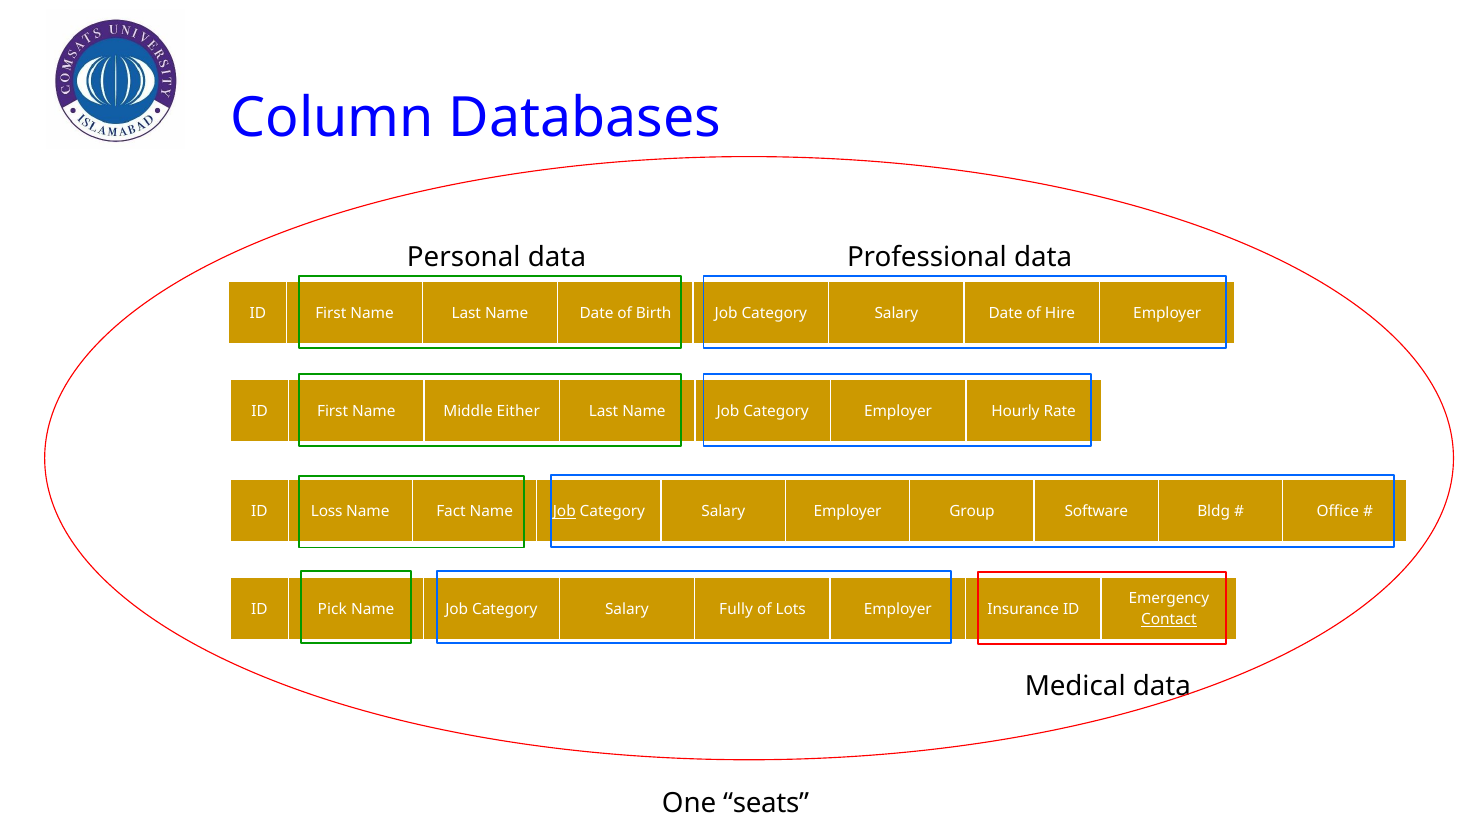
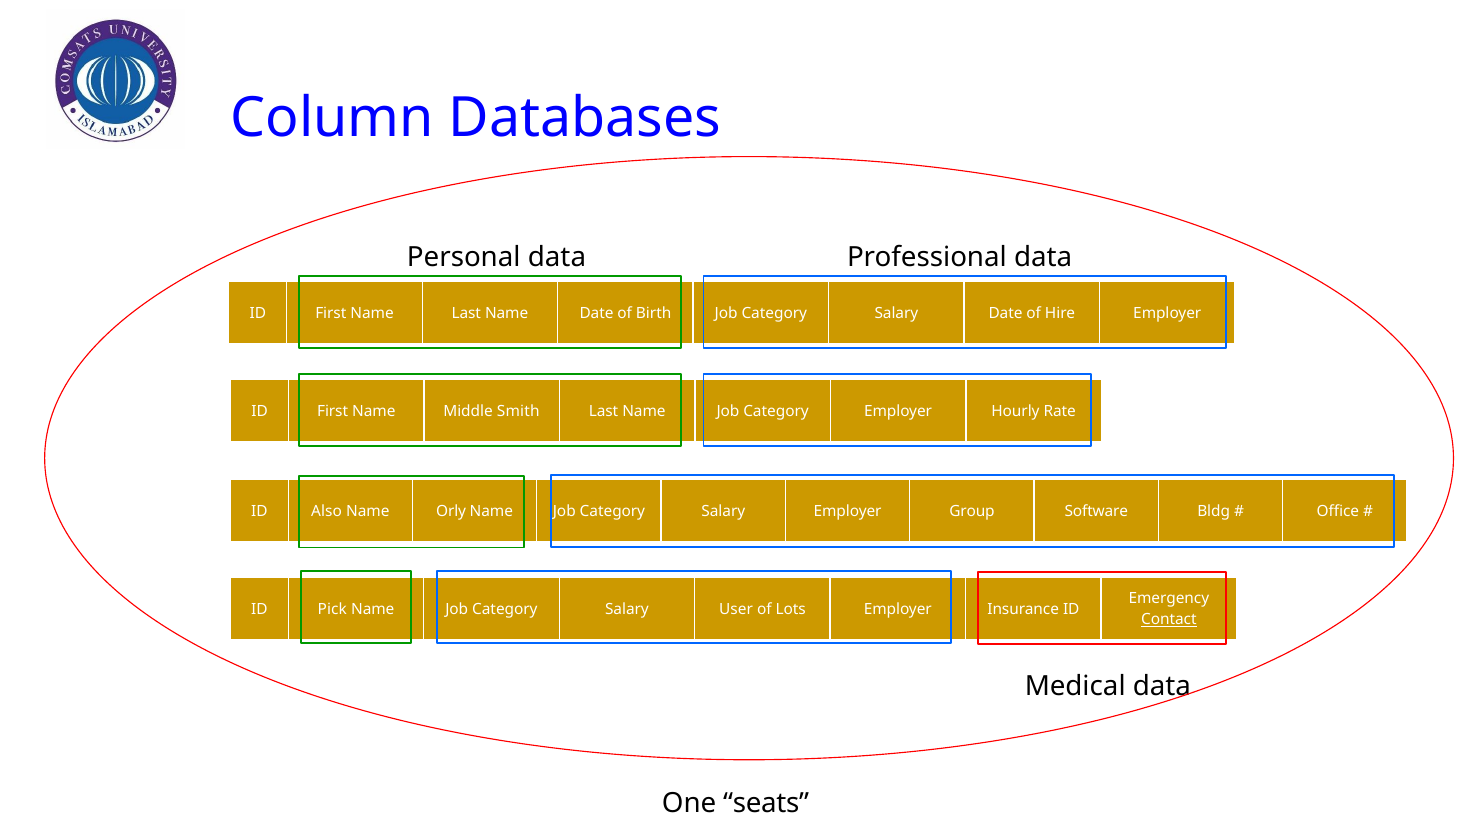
Either: Either -> Smith
Loss: Loss -> Also
Fact: Fact -> Orly
Job at (564, 512) underline: present -> none
Fully: Fully -> User
